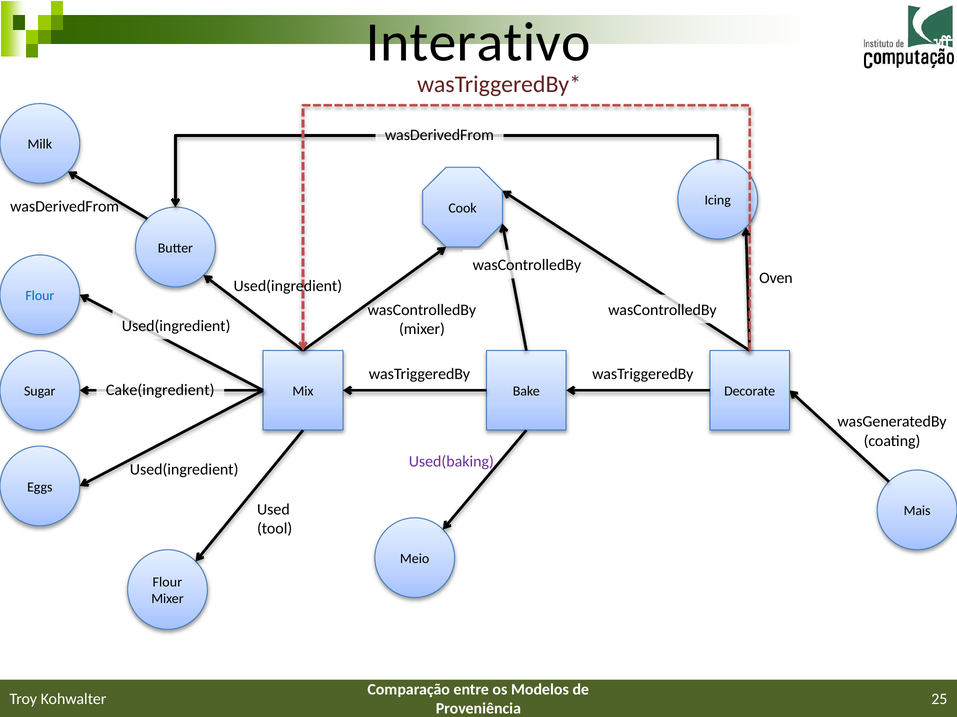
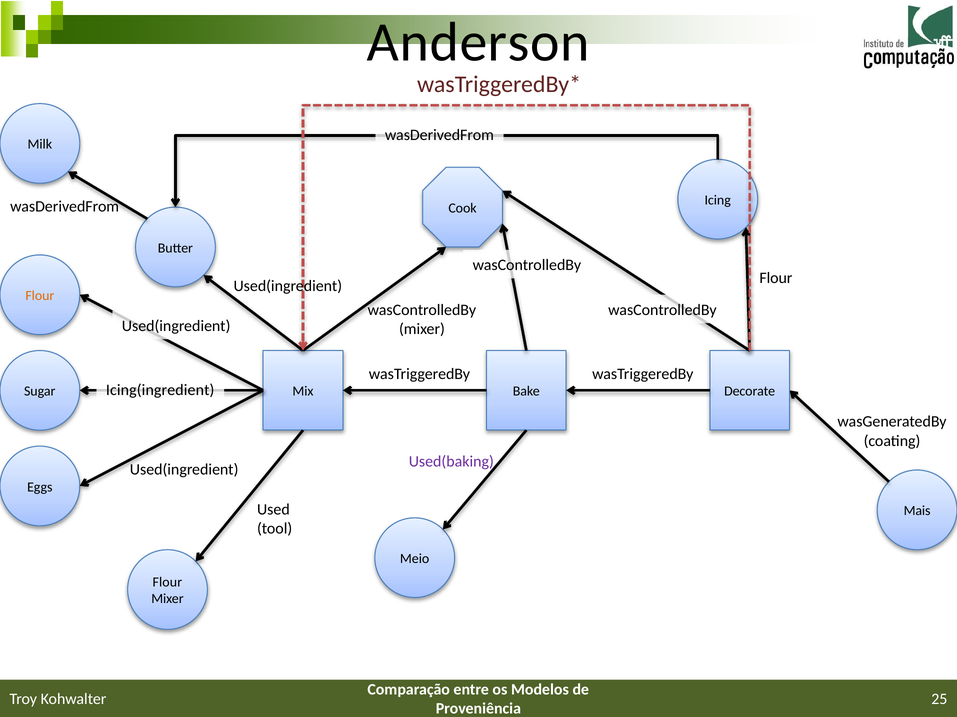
Interativo: Interativo -> Anderson
Oven at (776, 279): Oven -> Flour
Flour at (40, 296) colour: blue -> orange
Cake(ingredient: Cake(ingredient -> Icing(ingredient
